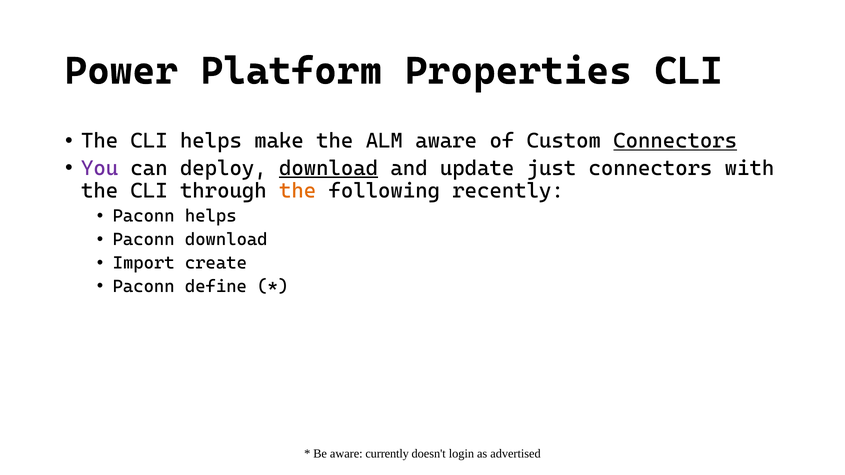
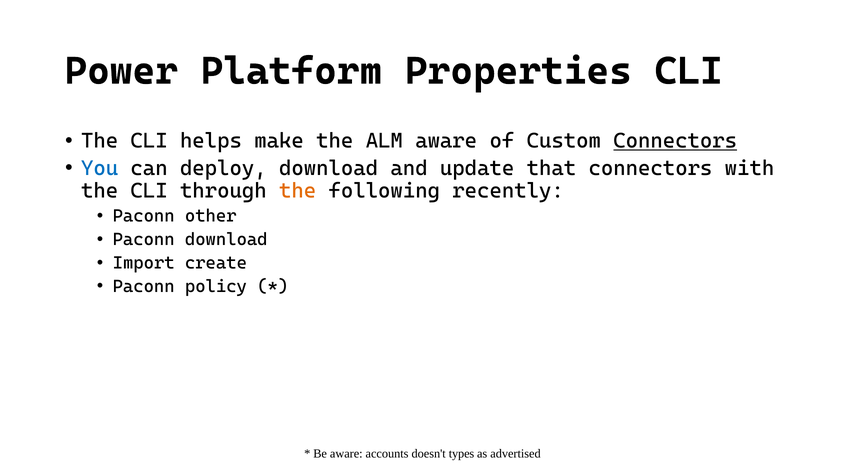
You colour: purple -> blue
download at (329, 168) underline: present -> none
just: just -> that
Paconn helps: helps -> other
define: define -> policy
currently: currently -> accounts
login: login -> types
